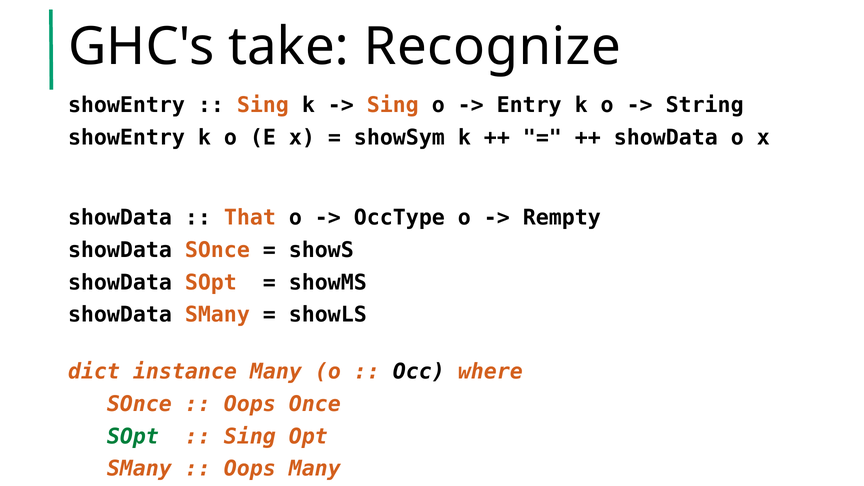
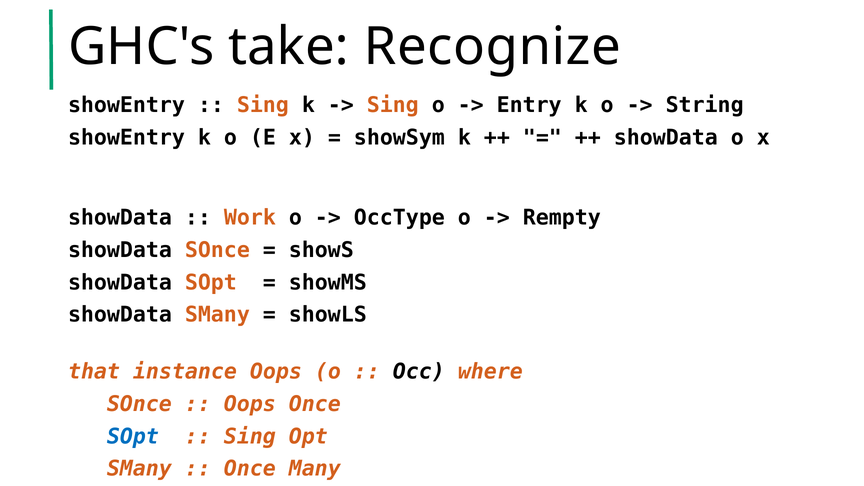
That: That -> Work
dict: dict -> that
instance Many: Many -> Oops
SOpt at (133, 436) colour: green -> blue
Oops at (250, 469): Oops -> Once
